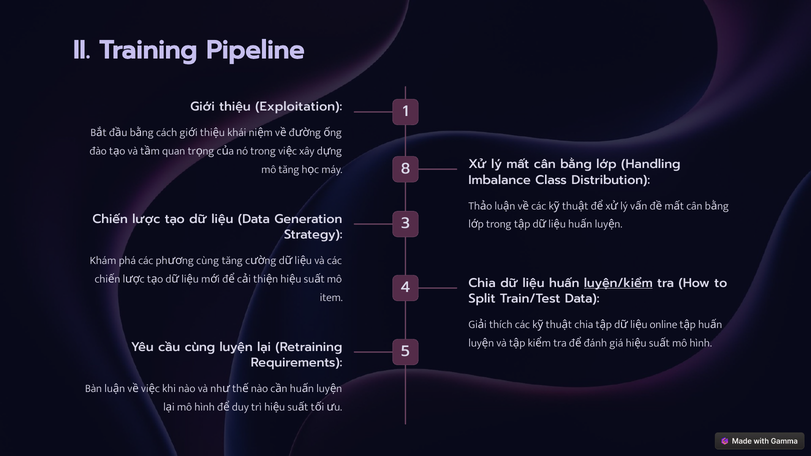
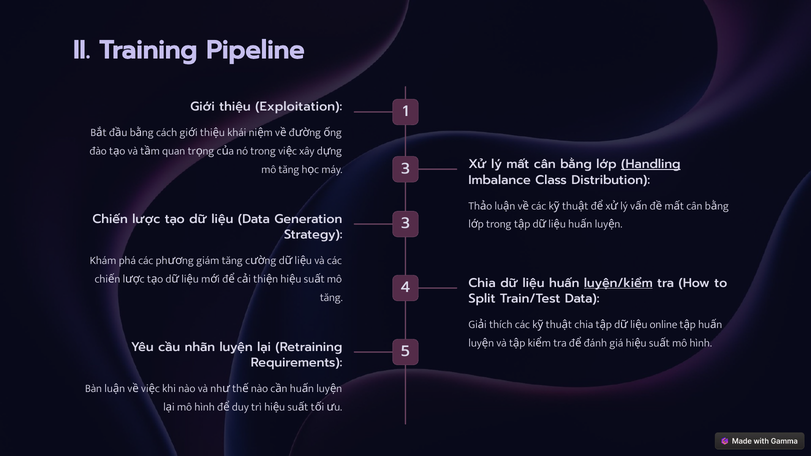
8 at (406, 169): 8 -> 3
Handling underline: none -> present
cùng at (208, 261): cùng -> giám
item at (331, 297): item -> tăng
cầu cùng: cùng -> nhãn
